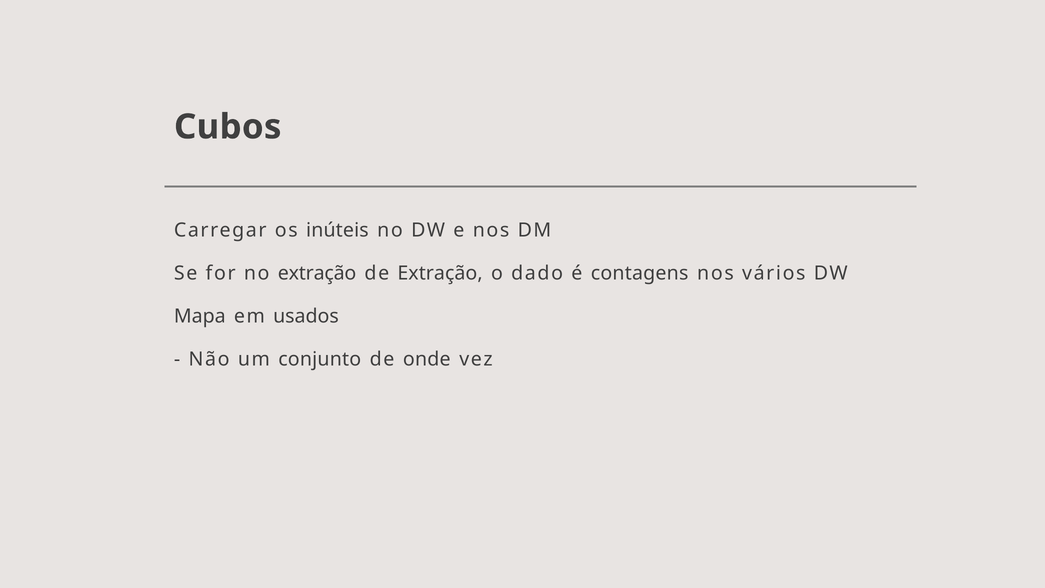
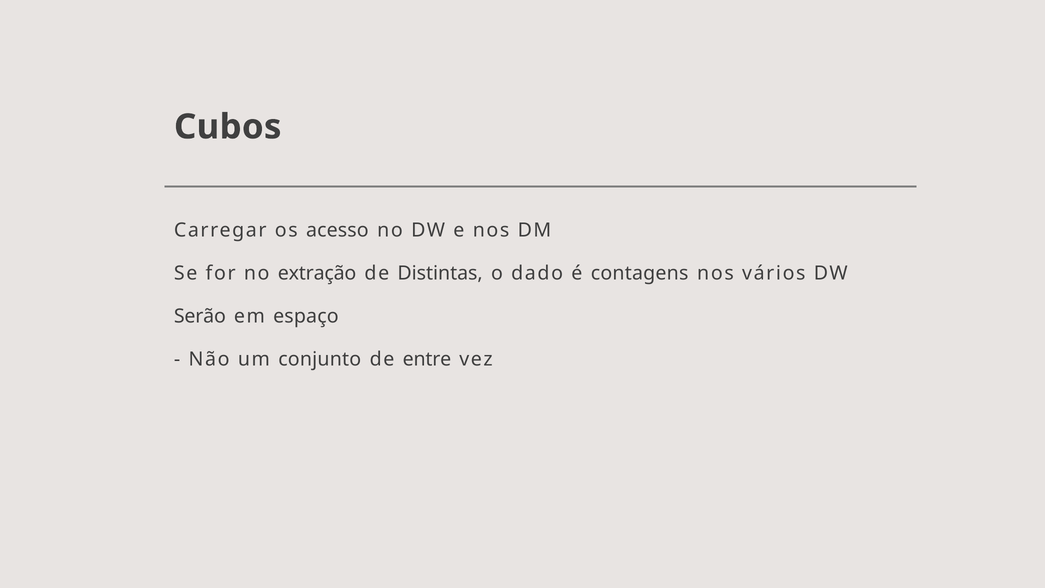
inúteis: inúteis -> acesso
de Extração: Extração -> Distintas
Mapa: Mapa -> Serão
usados: usados -> espaço
onde: onde -> entre
